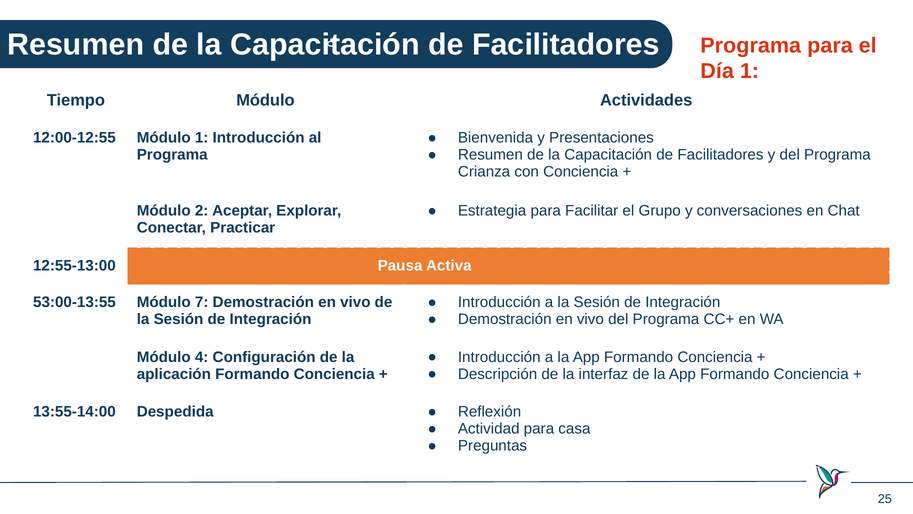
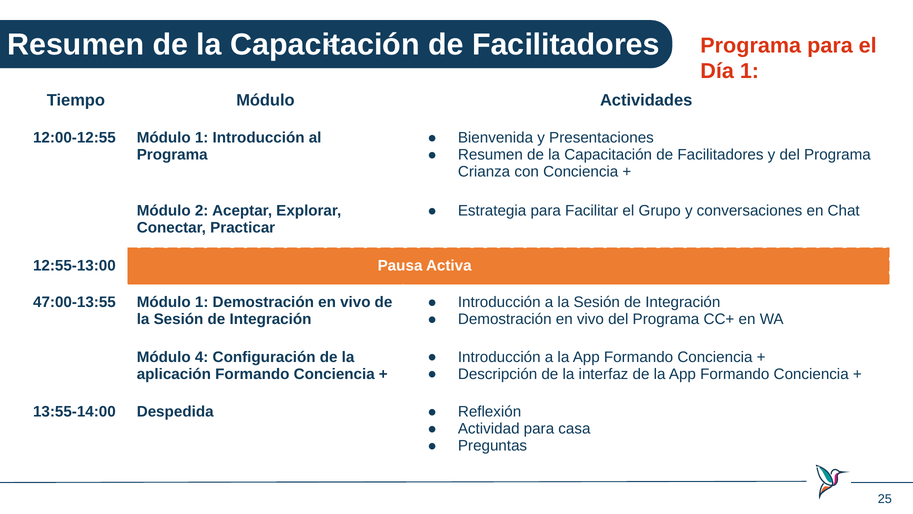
53:00-13:55: 53:00-13:55 -> 47:00-13:55
7 at (202, 302): 7 -> 1
